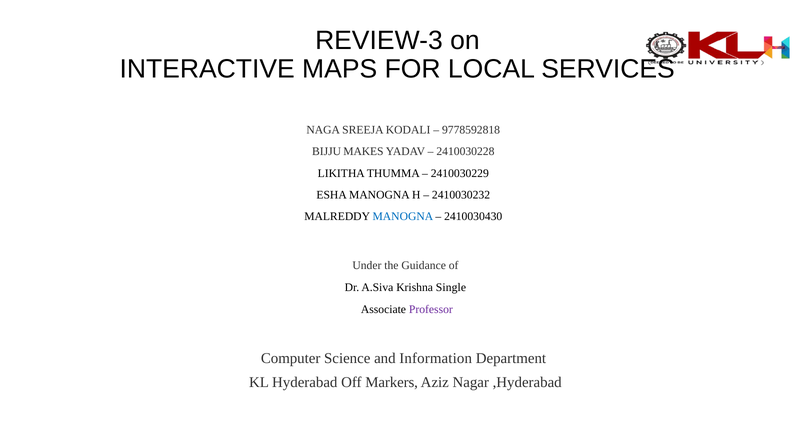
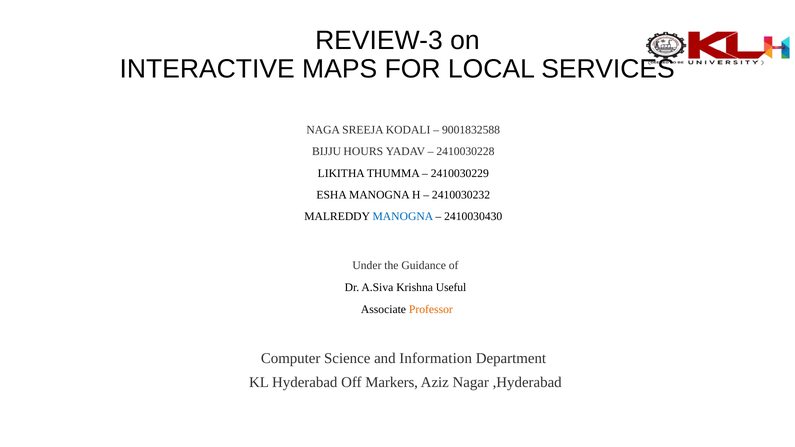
9778592818: 9778592818 -> 9001832588
MAKES: MAKES -> HOURS
Single: Single -> Useful
Professor colour: purple -> orange
